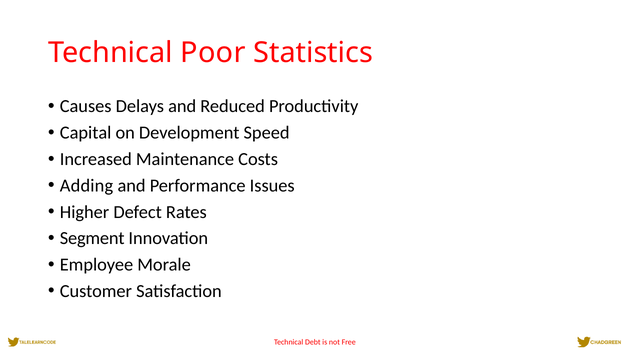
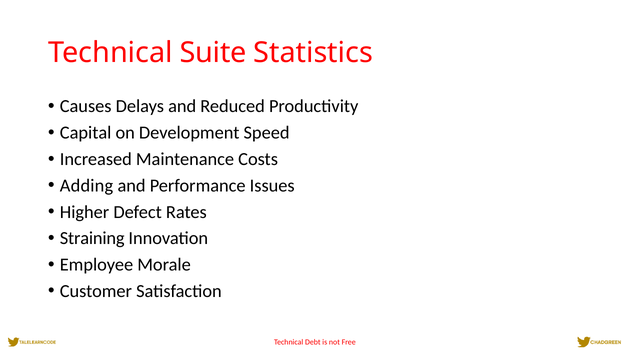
Poor: Poor -> Suite
Segment: Segment -> Straining
